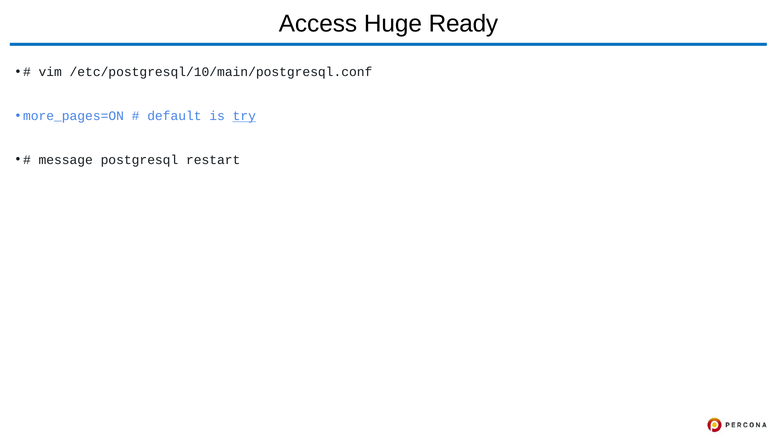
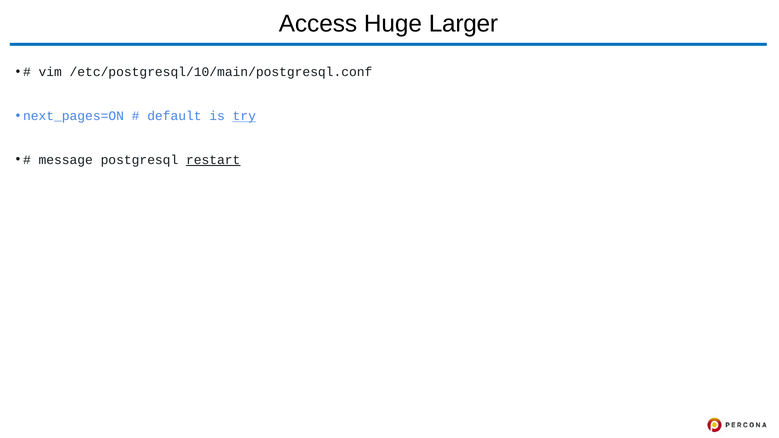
Ready: Ready -> Larger
more_pages=ON: more_pages=ON -> next_pages=ON
restart underline: none -> present
